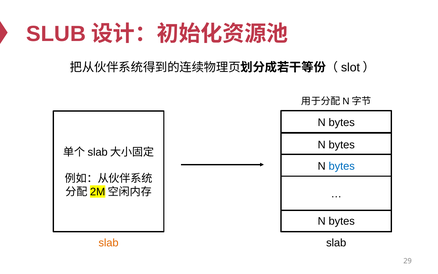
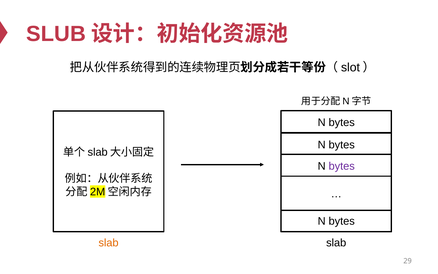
bytes at (342, 166) colour: blue -> purple
